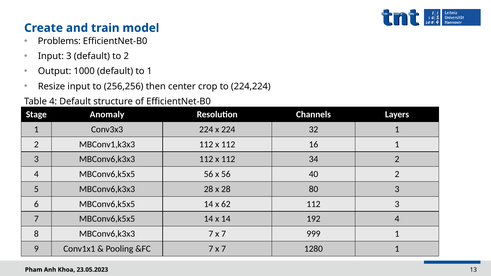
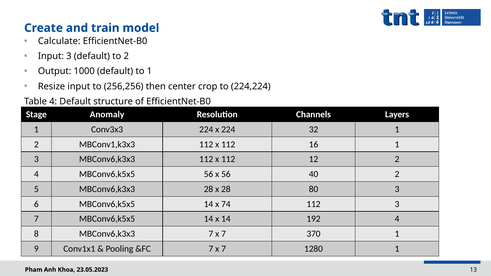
Problems: Problems -> Calculate
34: 34 -> 12
62: 62 -> 74
999: 999 -> 370
